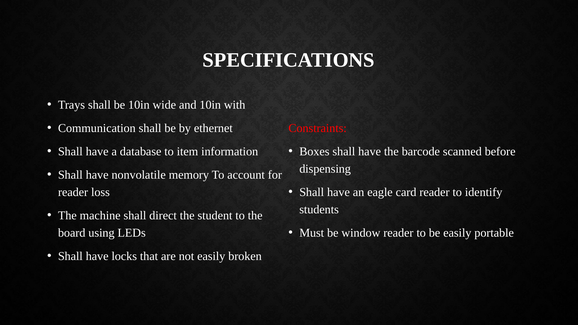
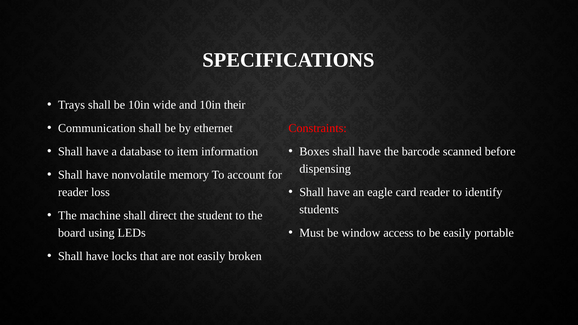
with: with -> their
window reader: reader -> access
